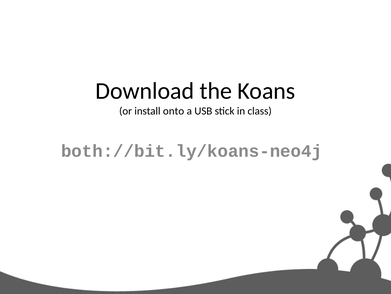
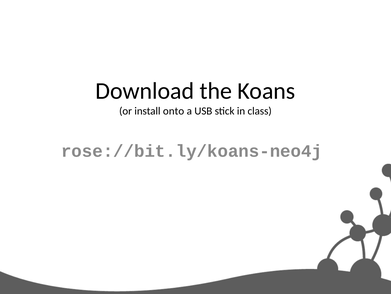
both://bit.ly/koans-neo4j: both://bit.ly/koans-neo4j -> rose://bit.ly/koans-neo4j
